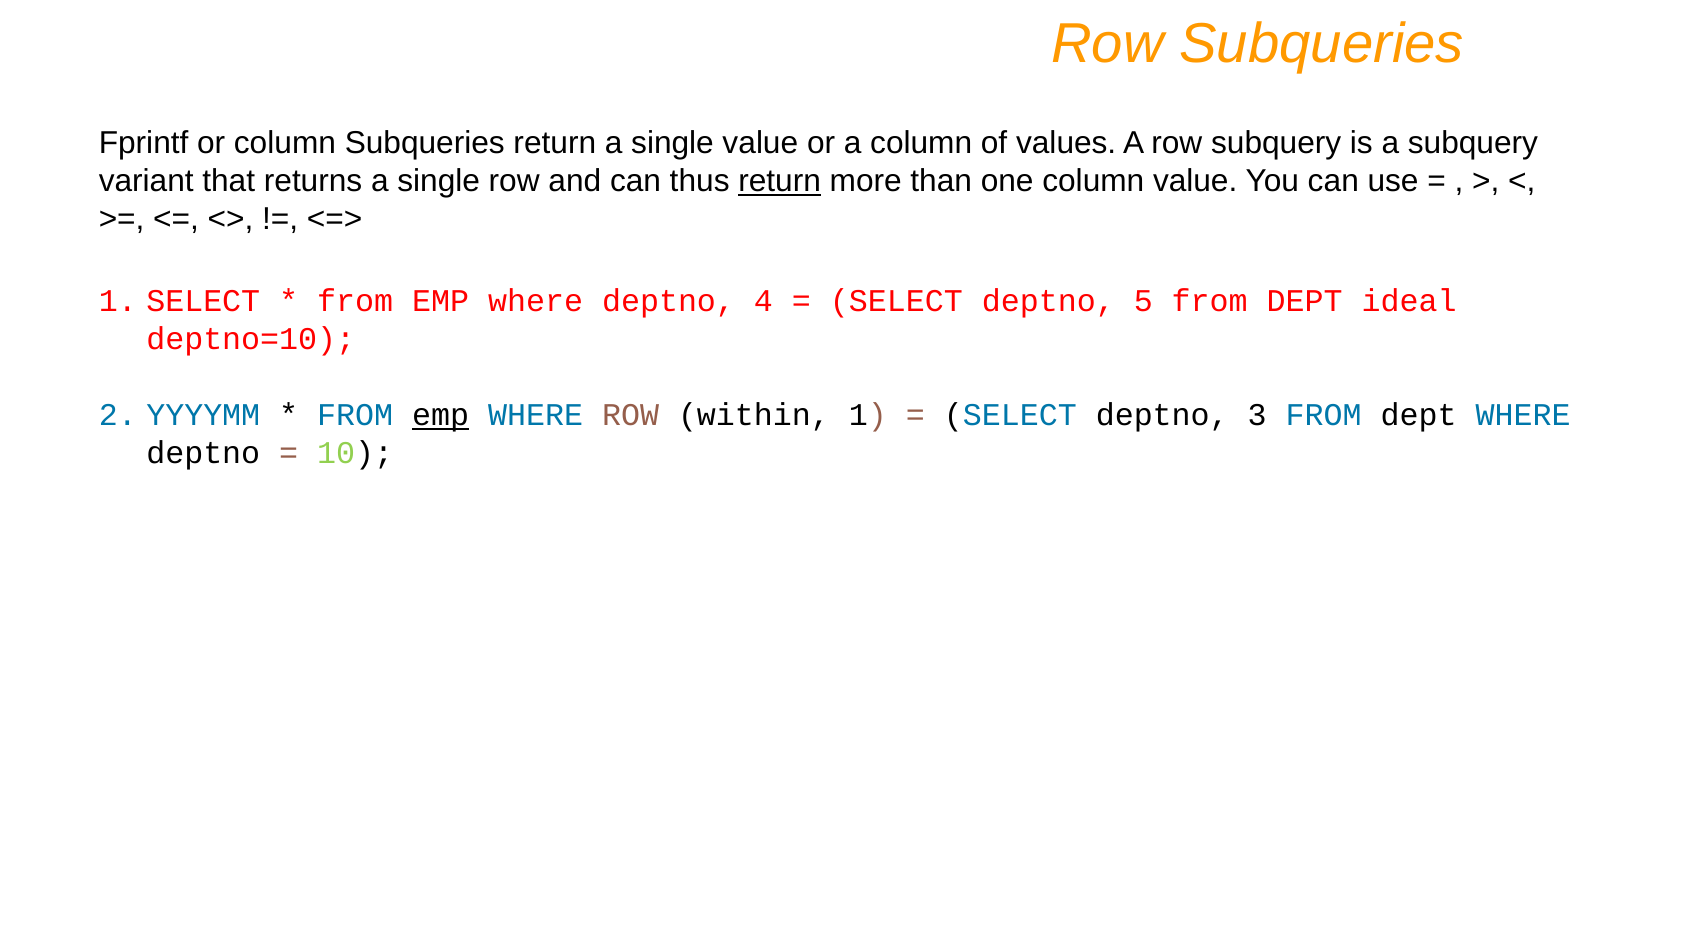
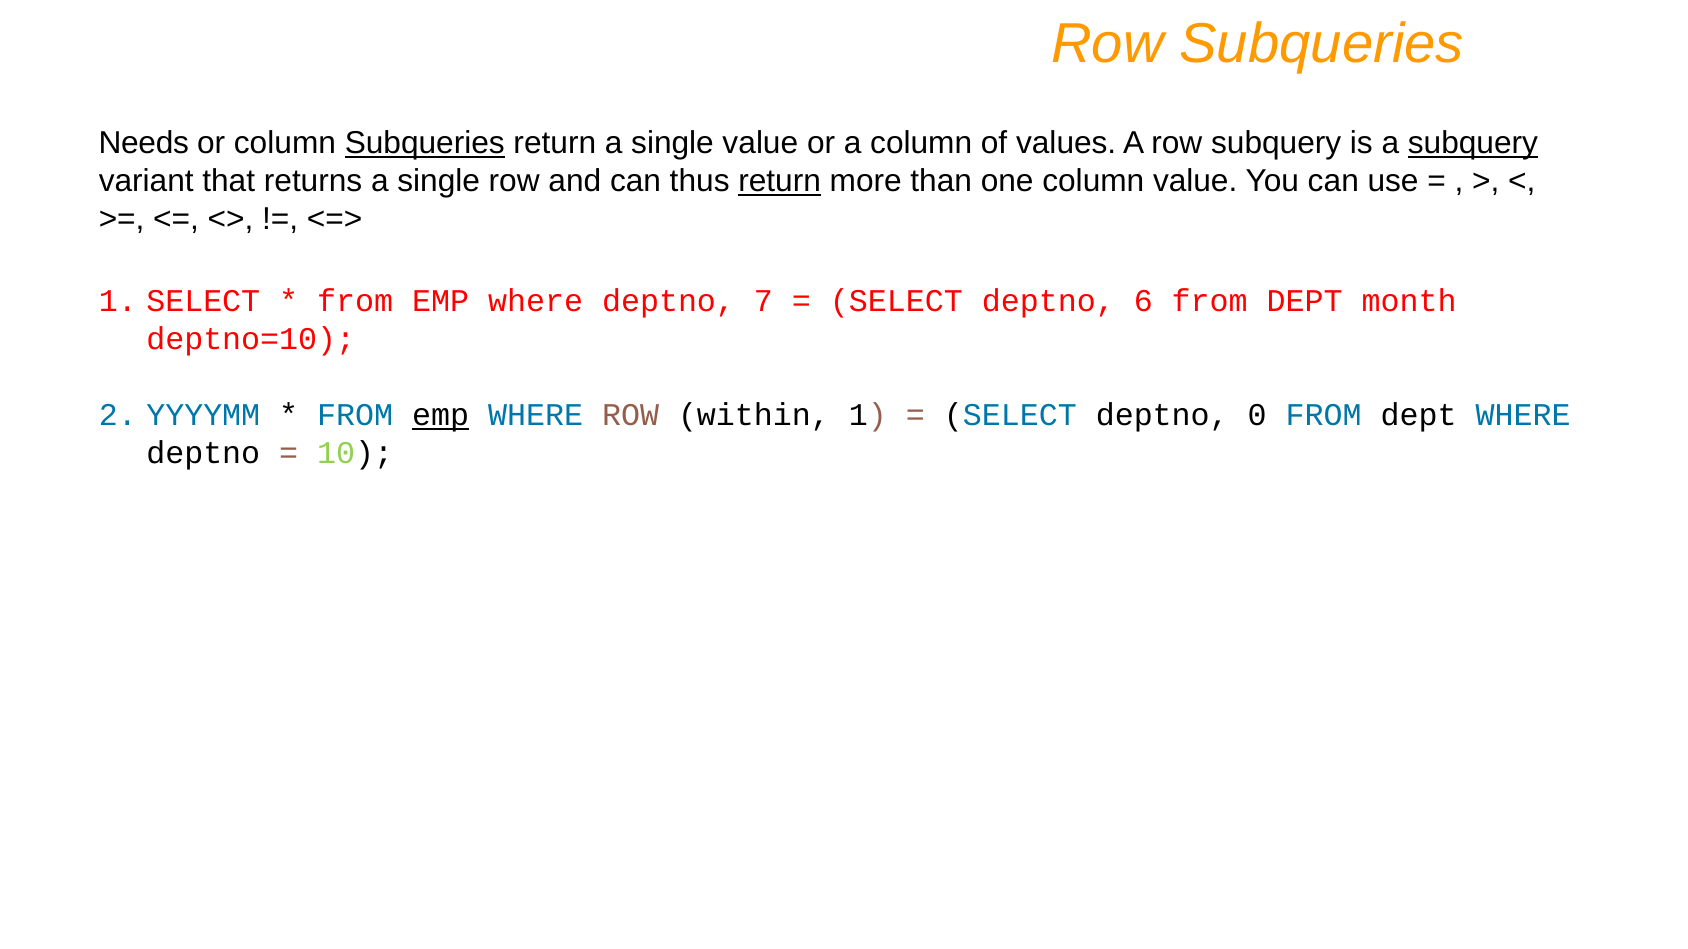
Fprintf: Fprintf -> Needs
Subqueries at (425, 143) underline: none -> present
subquery at (1473, 143) underline: none -> present
4: 4 -> 7
5: 5 -> 6
ideal: ideal -> month
3: 3 -> 0
